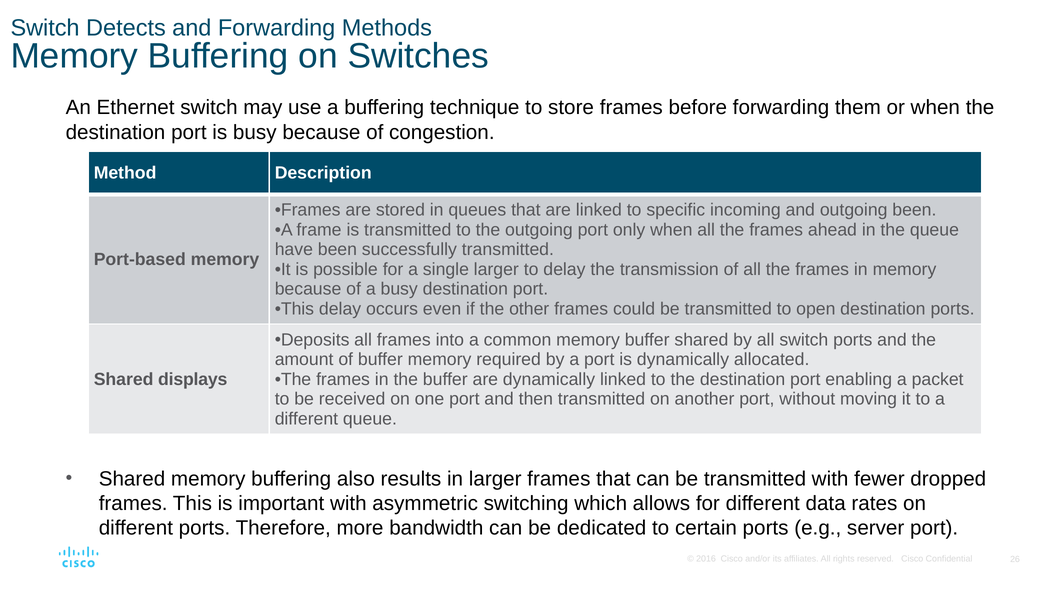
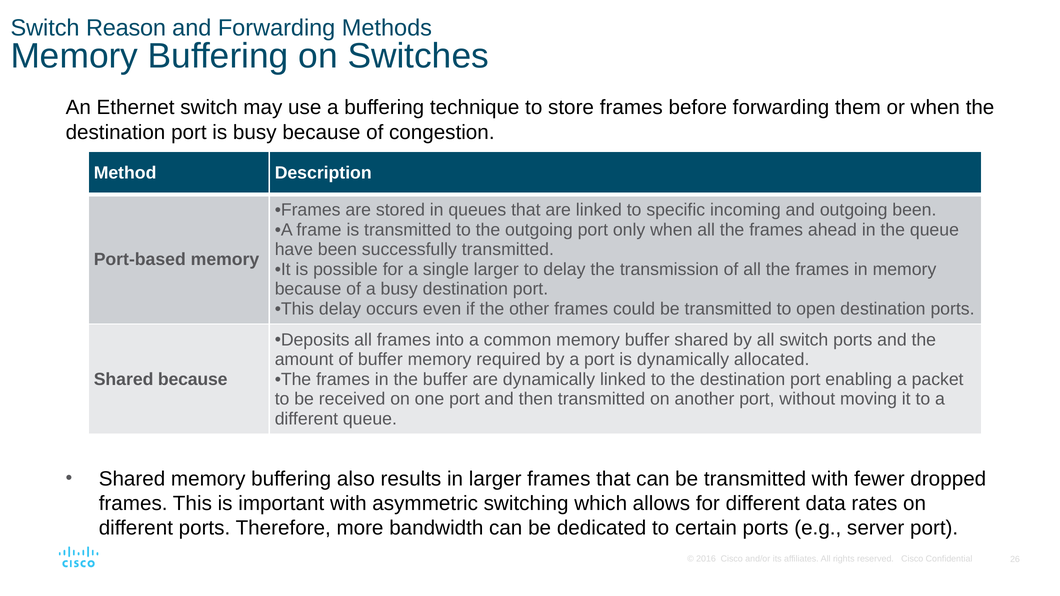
Detects: Detects -> Reason
Shared displays: displays -> because
